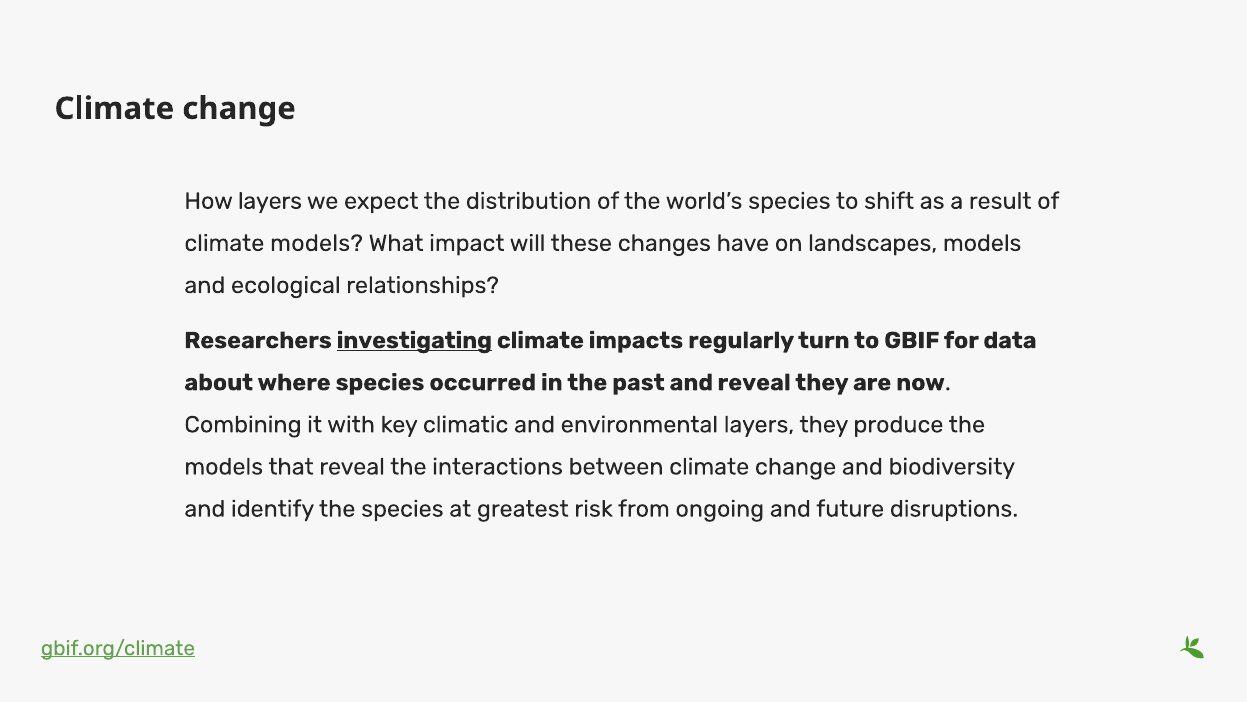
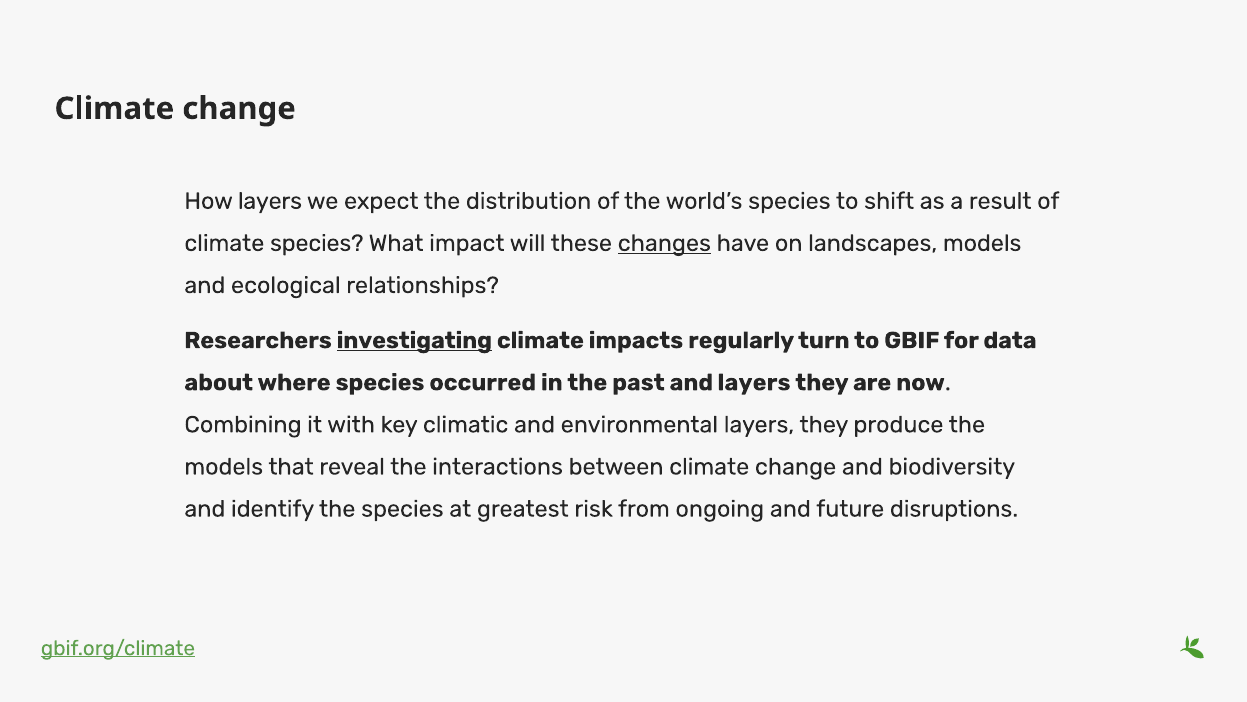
climate models: models -> species
changes underline: none -> present
and reveal: reveal -> layers
